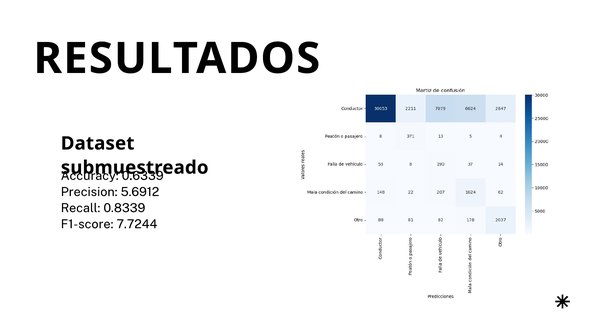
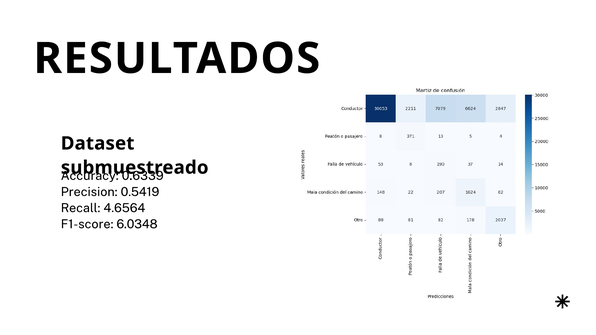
5.6912: 5.6912 -> 0.5419
0.8339: 0.8339 -> 4.6564
7.7244: 7.7244 -> 6.0348
